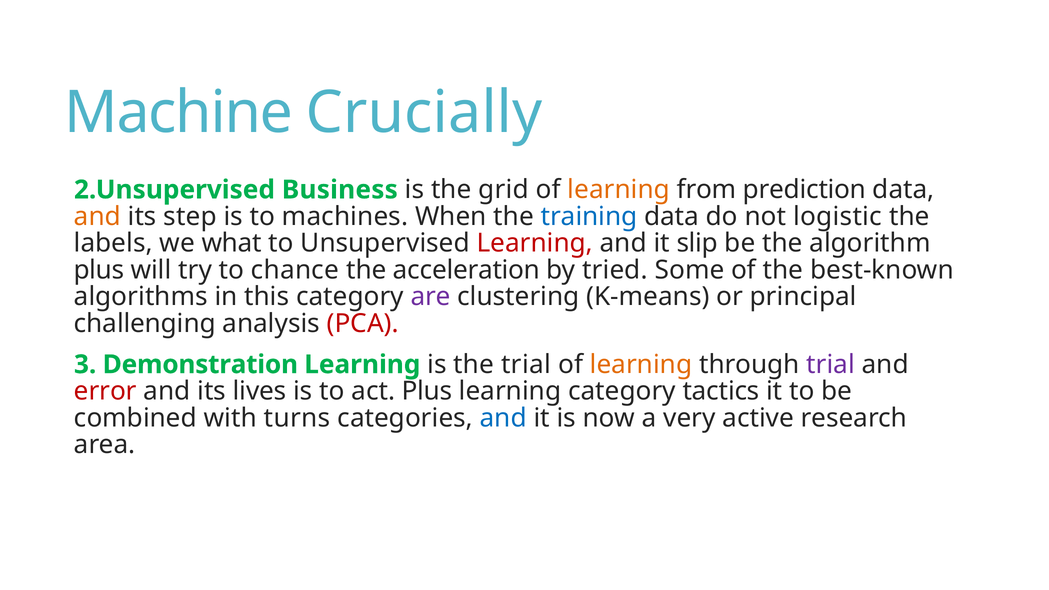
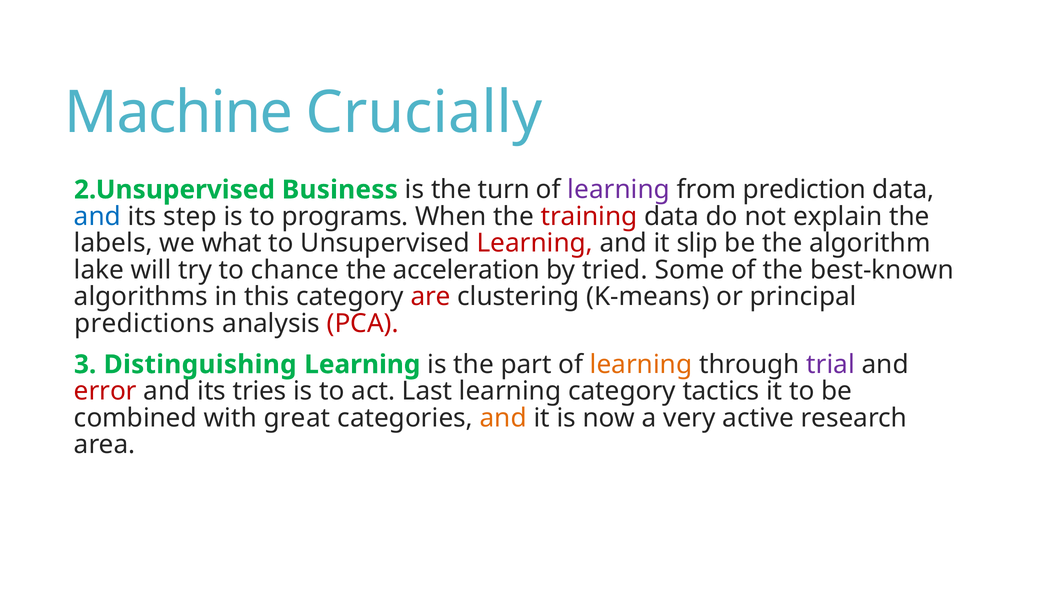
grid: grid -> turn
learning at (619, 190) colour: orange -> purple
and at (97, 217) colour: orange -> blue
machines: machines -> programs
training colour: blue -> red
logistic: logistic -> explain
plus at (99, 270): plus -> lake
are colour: purple -> red
challenging: challenging -> predictions
Demonstration: Demonstration -> Distinguishing
the trial: trial -> part
lives: lives -> tries
act Plus: Plus -> Last
turns: turns -> great
and at (503, 418) colour: blue -> orange
